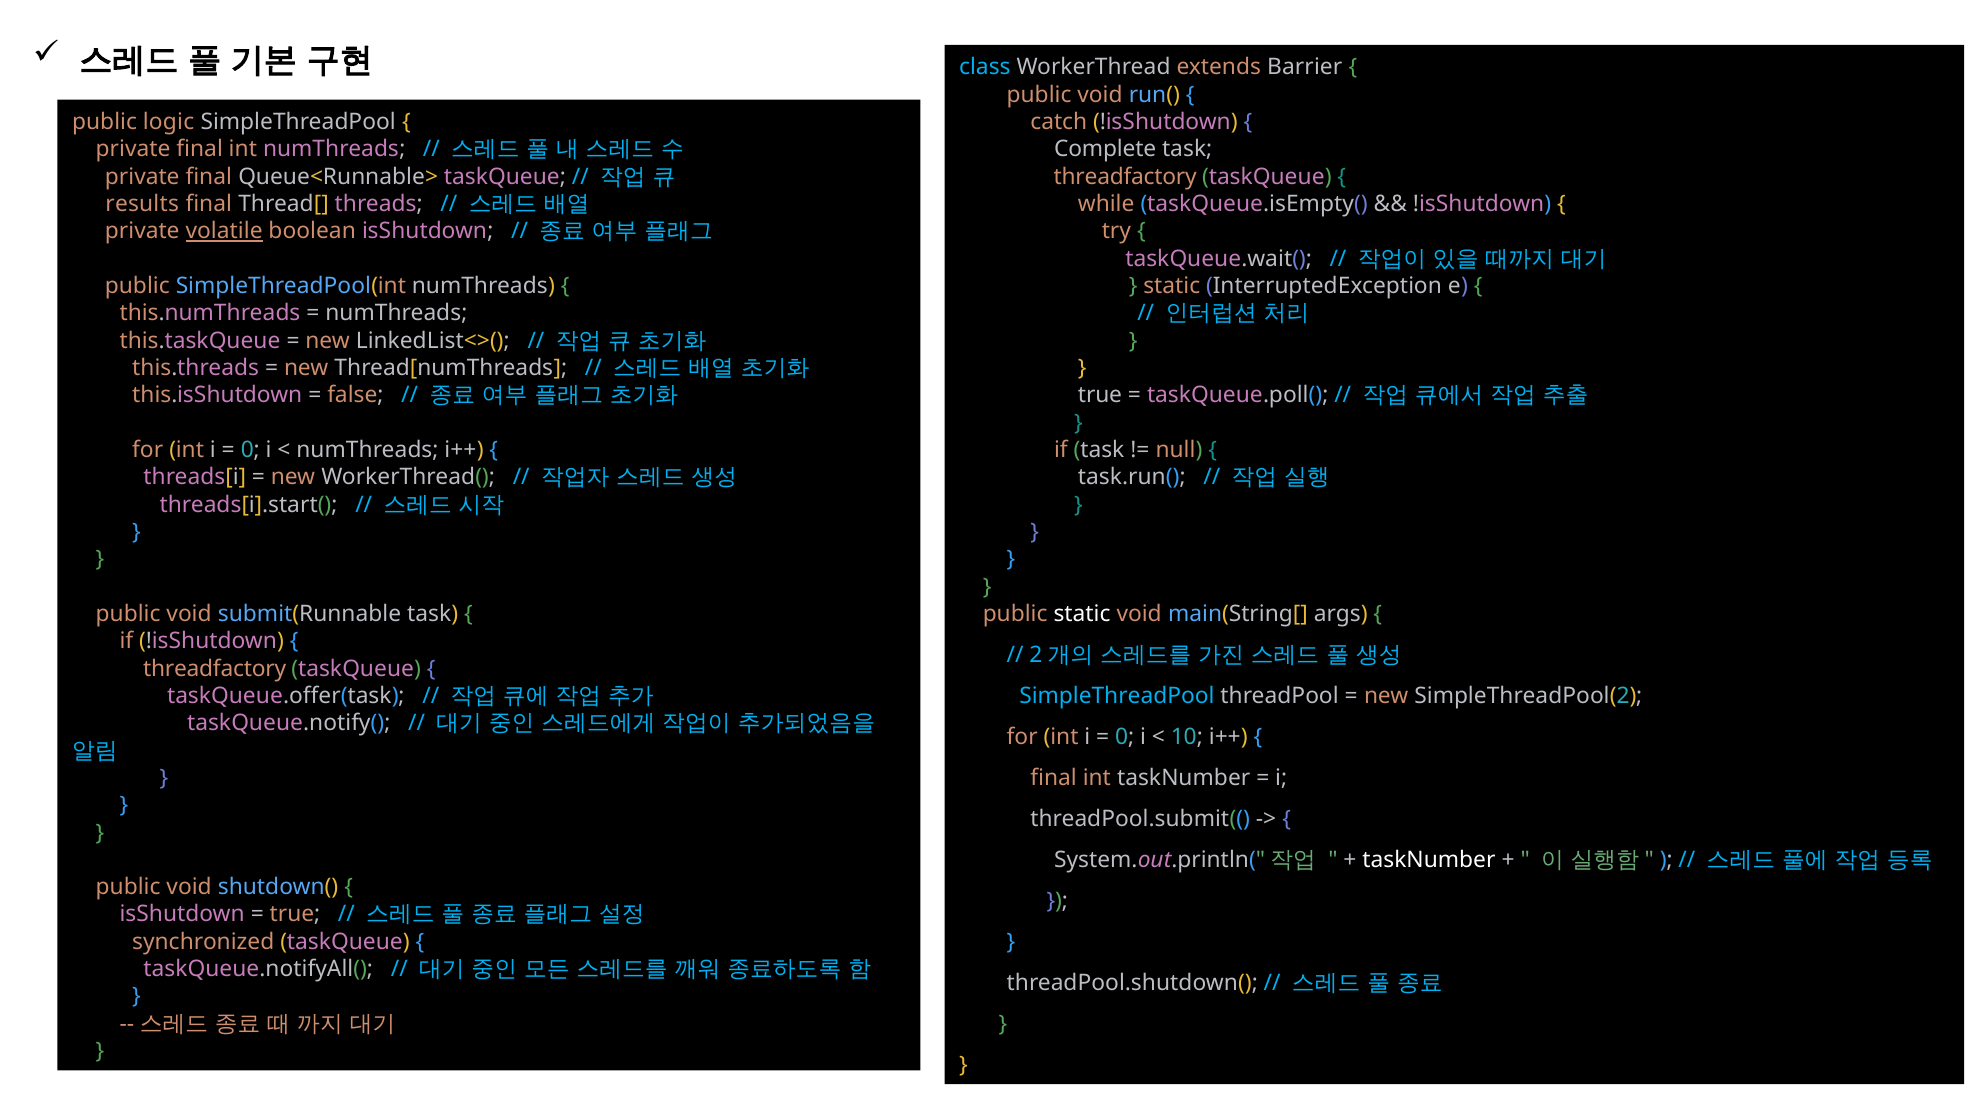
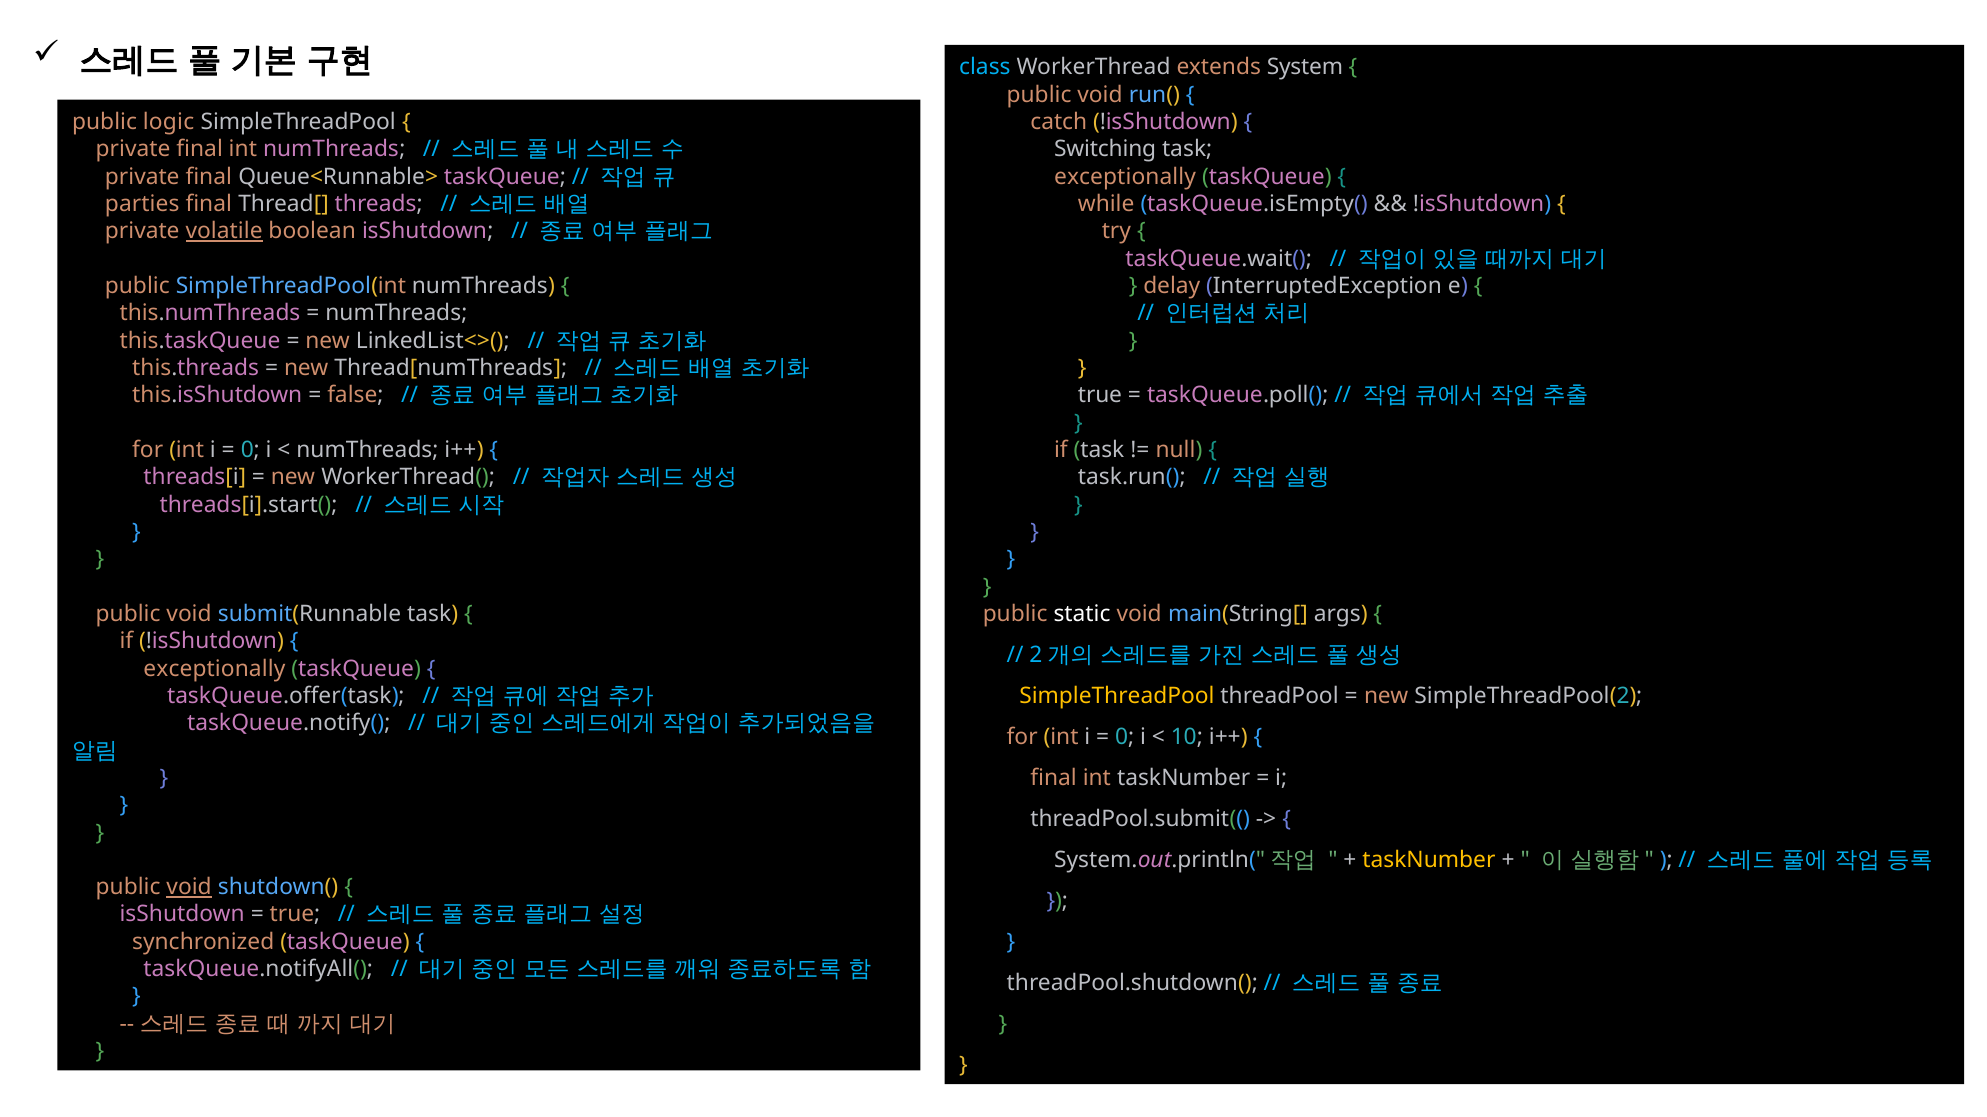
Barrier: Barrier -> System
Complete: Complete -> Switching
threadfactory at (1125, 177): threadfactory -> exceptionally
results: results -> parties
static at (1172, 286): static -> delay
threadfactory at (215, 669): threadfactory -> exceptionally
SimpleThreadPool at (1117, 696) colour: light blue -> yellow
taskNumber at (1429, 860) colour: white -> yellow
void at (189, 888) underline: none -> present
